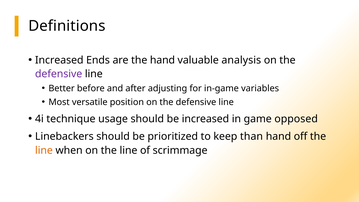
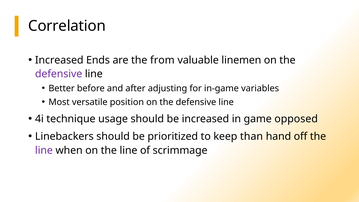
Definitions: Definitions -> Correlation
the hand: hand -> from
analysis: analysis -> linemen
line at (44, 150) colour: orange -> purple
